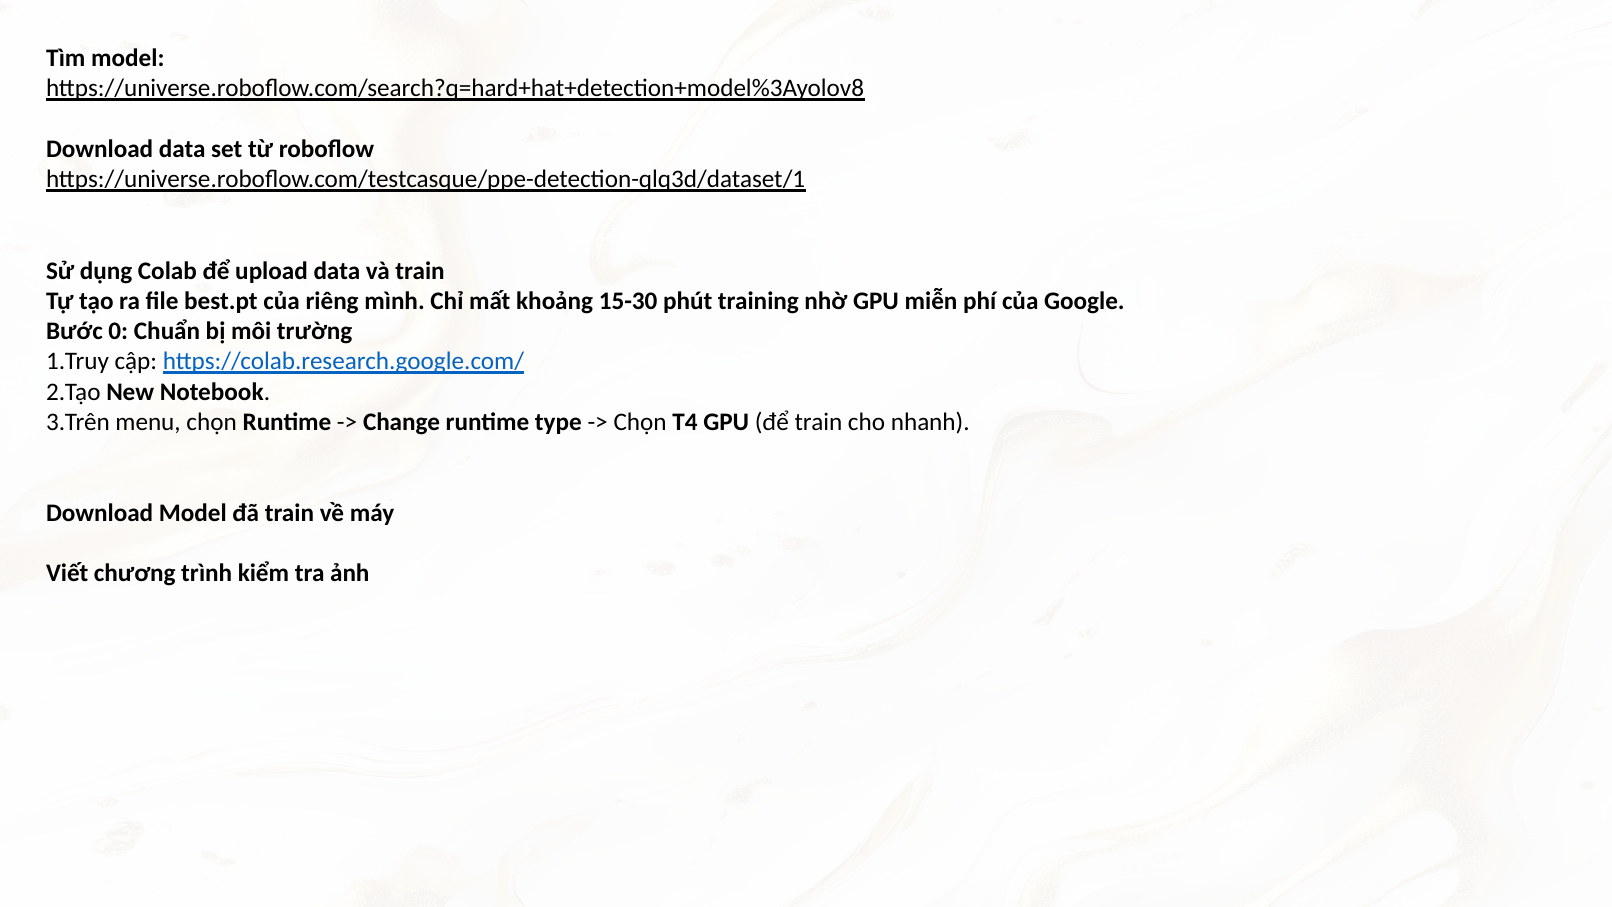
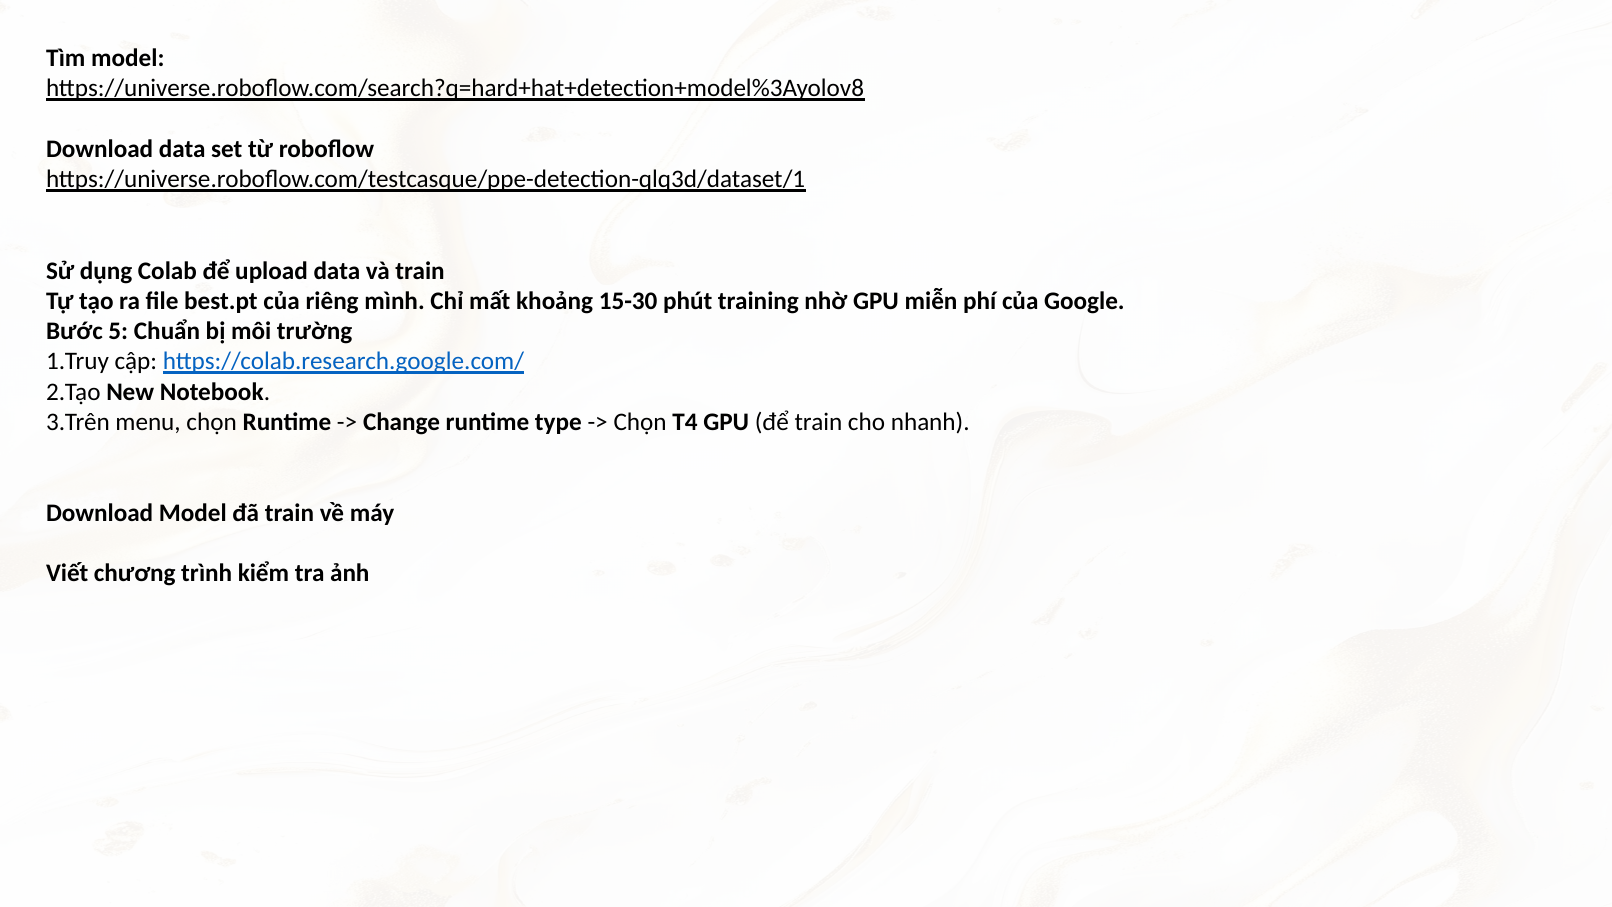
0: 0 -> 5
